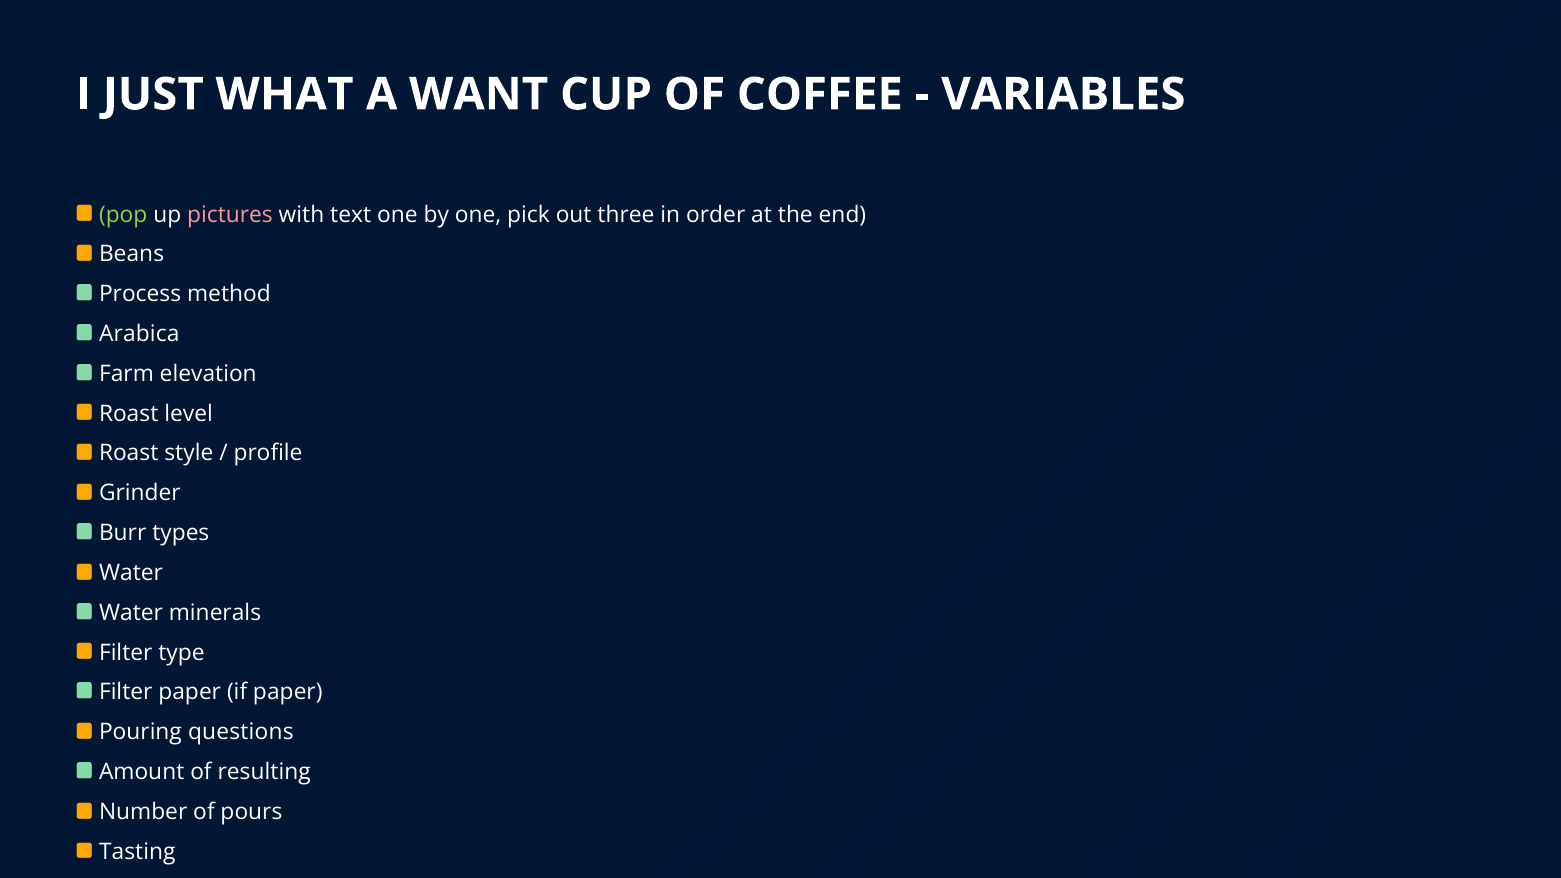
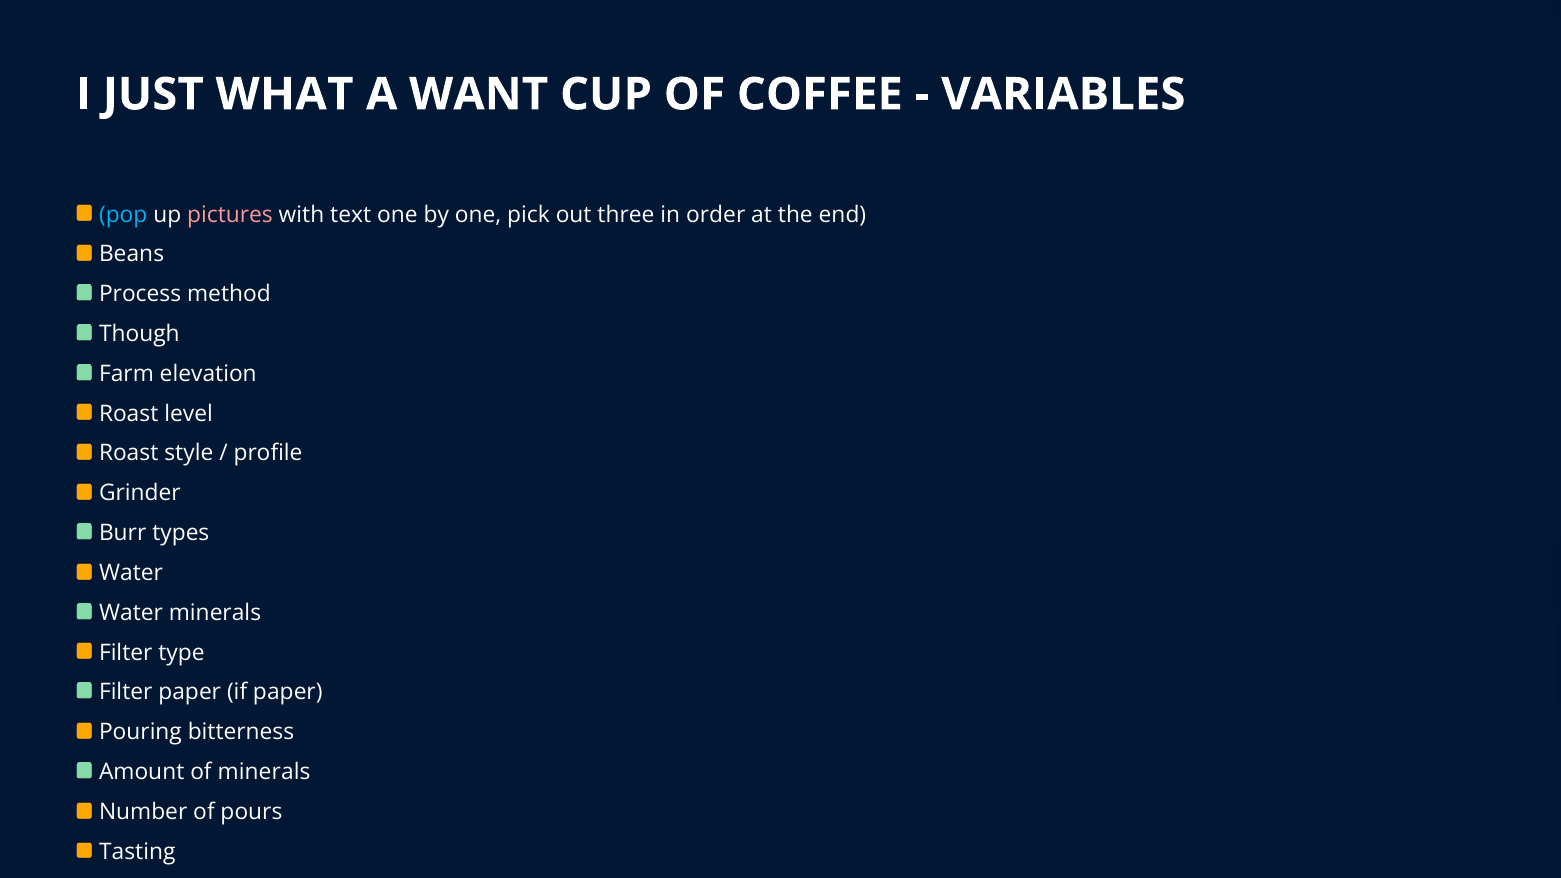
pop colour: light green -> light blue
Arabica: Arabica -> Though
questions: questions -> bitterness
of resulting: resulting -> minerals
